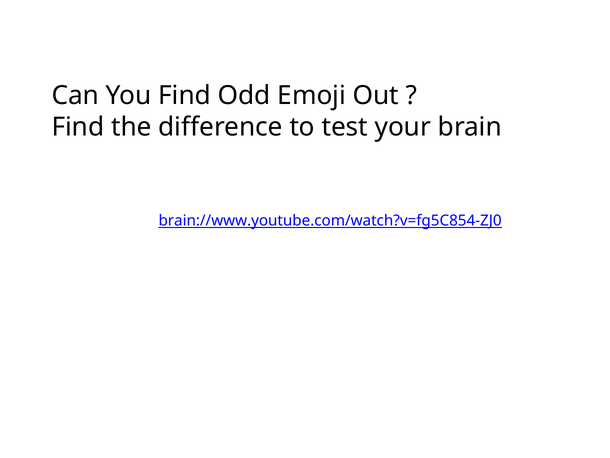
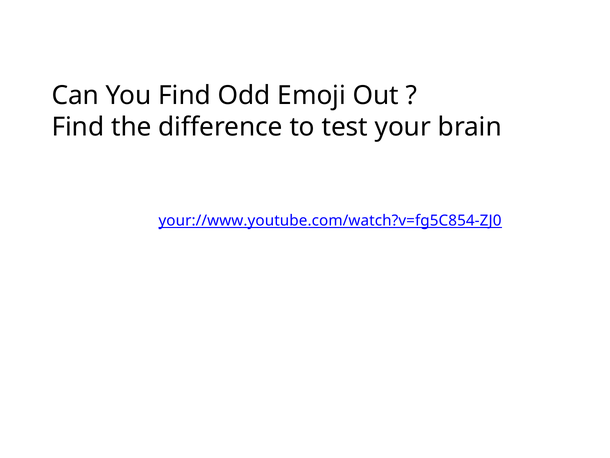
brain://www.youtube.com/watch?v=fg5C854-ZJ0: brain://www.youtube.com/watch?v=fg5C854-ZJ0 -> your://www.youtube.com/watch?v=fg5C854-ZJ0
